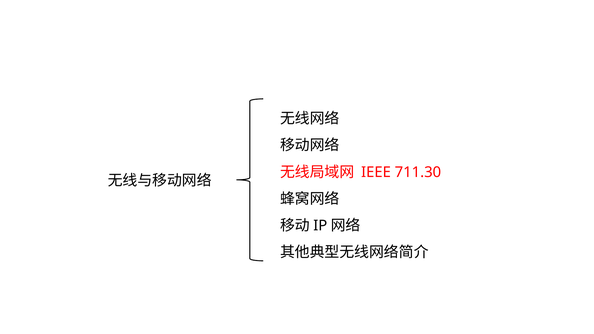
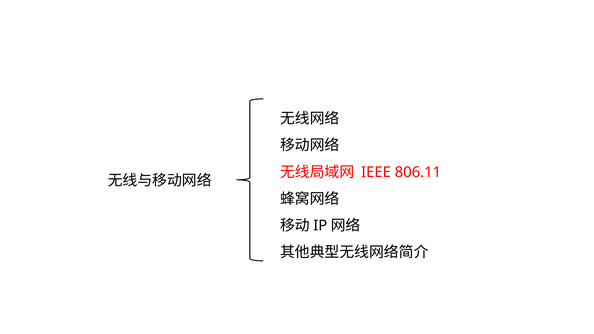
711.30: 711.30 -> 806.11
